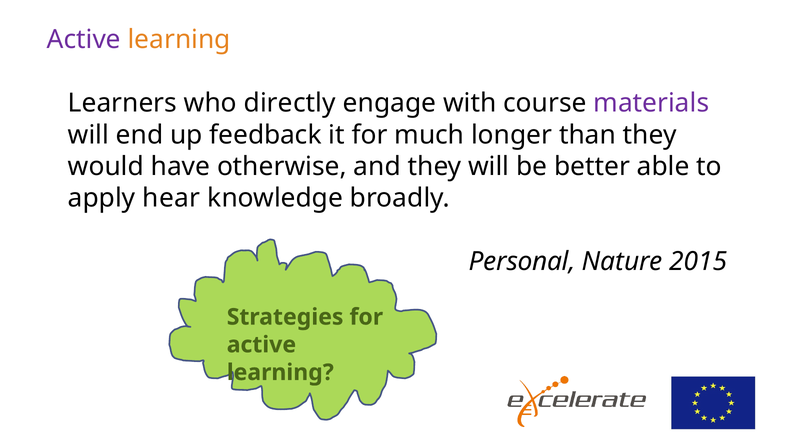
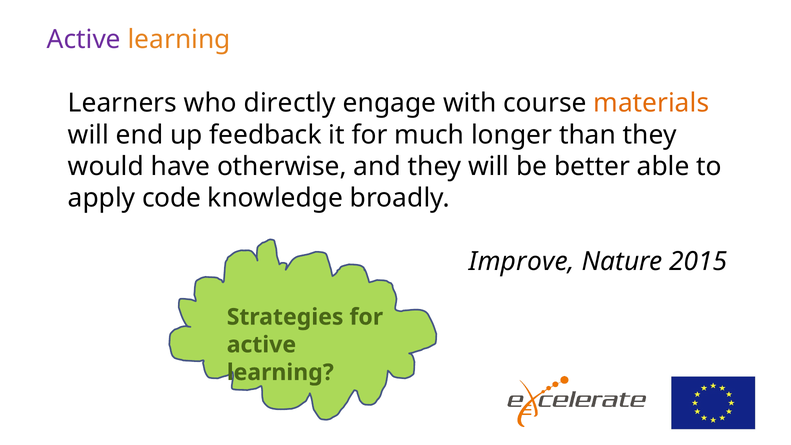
materials colour: purple -> orange
hear: hear -> code
Personal: Personal -> Improve
